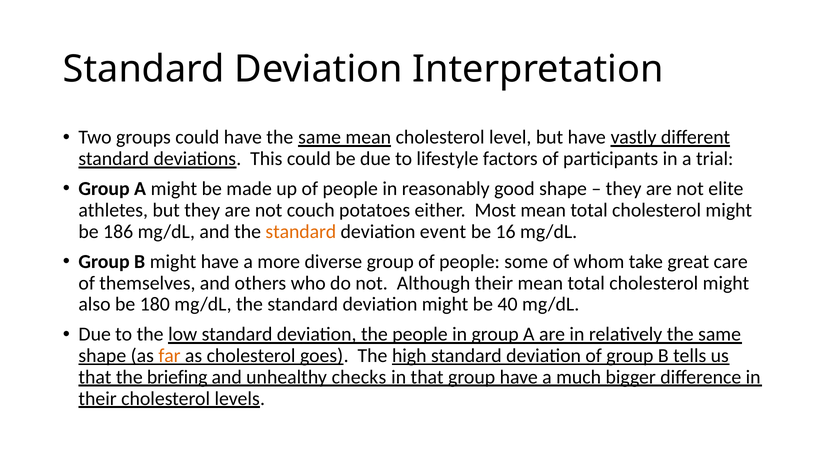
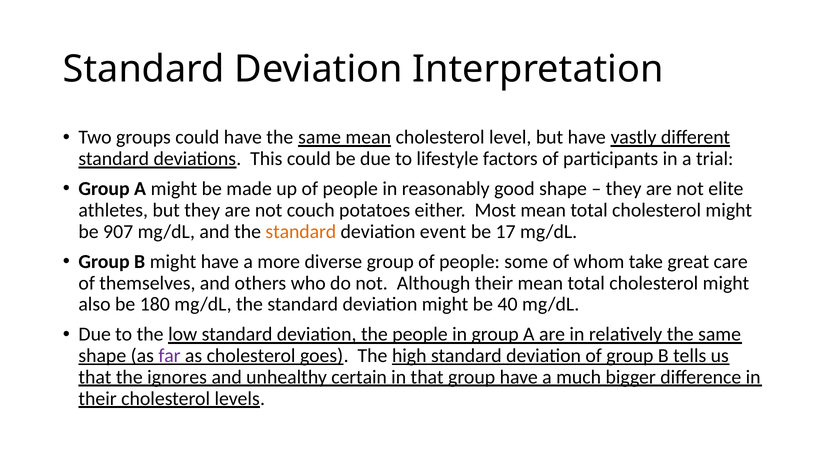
186: 186 -> 907
16: 16 -> 17
far colour: orange -> purple
briefing: briefing -> ignores
checks: checks -> certain
